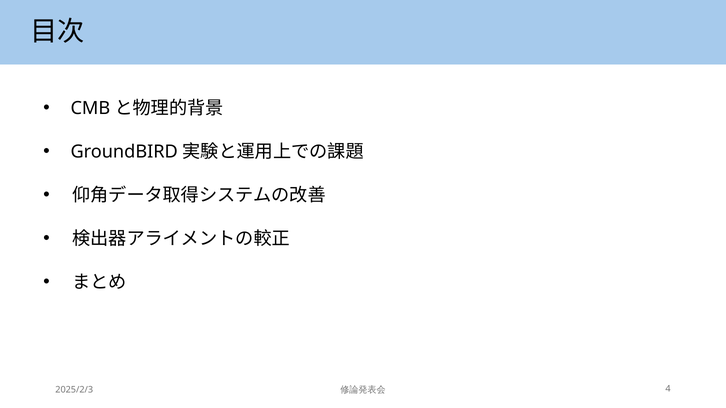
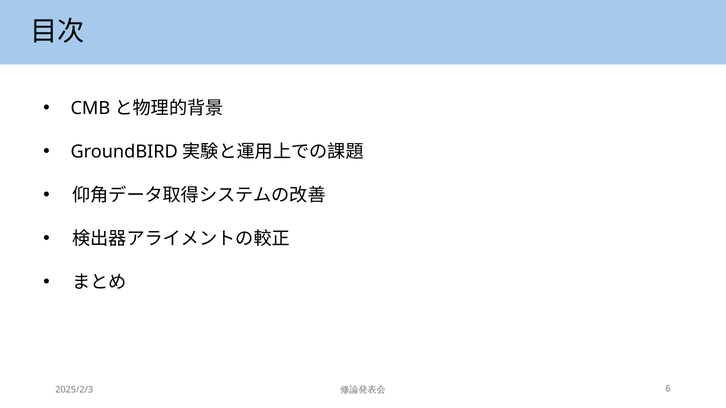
4: 4 -> 6
